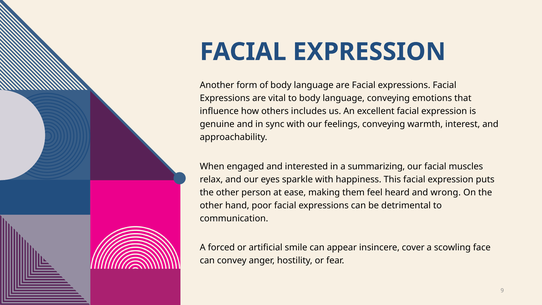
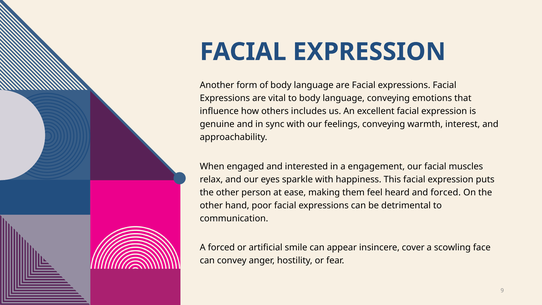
summarizing: summarizing -> engagement
and wrong: wrong -> forced
